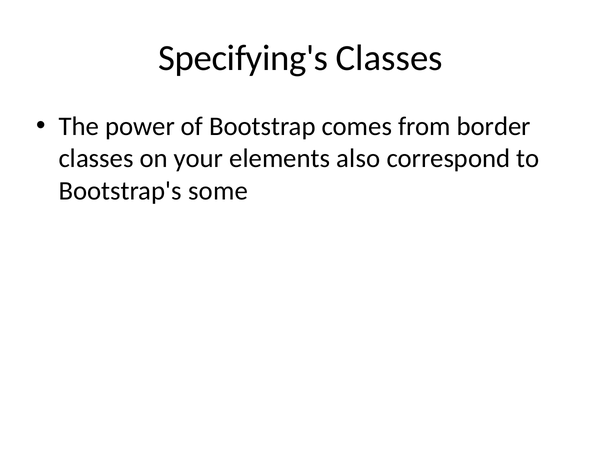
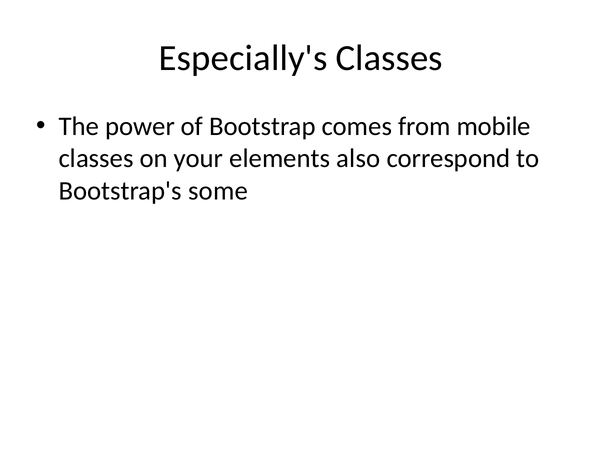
Specifying's: Specifying's -> Especially's
border: border -> mobile
